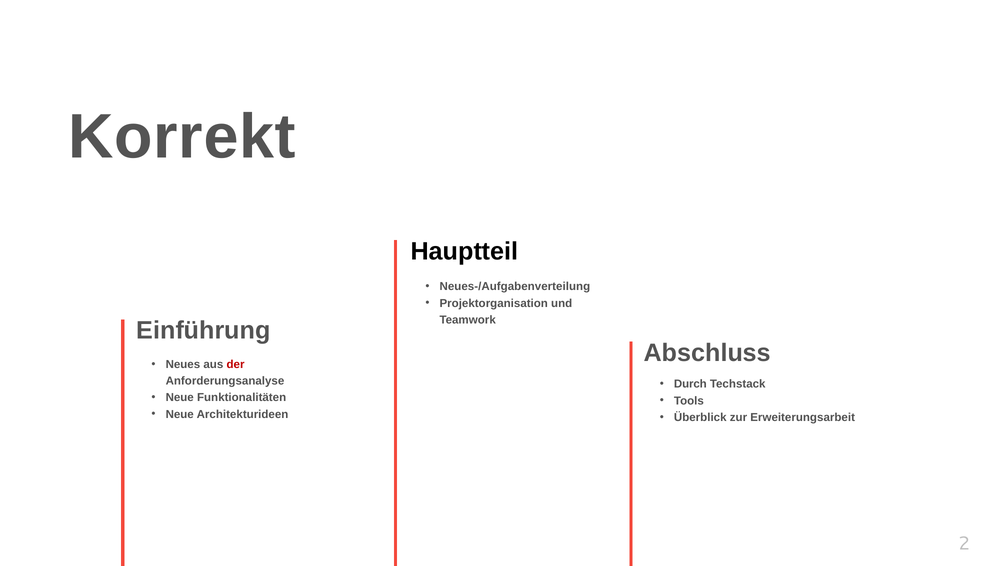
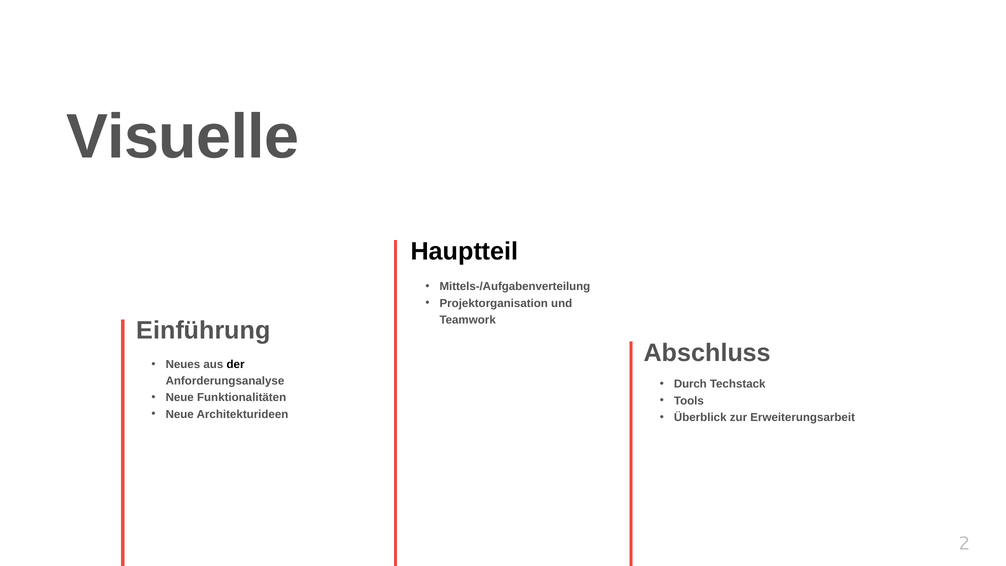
Korrekt: Korrekt -> Visuelle
Neues-/Aufgabenverteilung: Neues-/Aufgabenverteilung -> Mittels-/Aufgabenverteilung
der colour: red -> black
